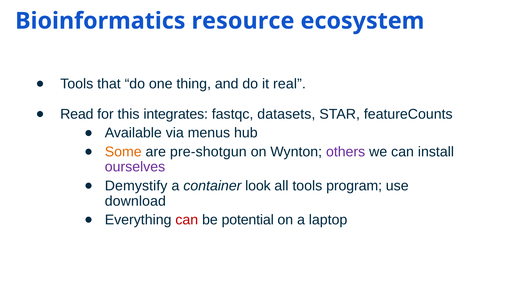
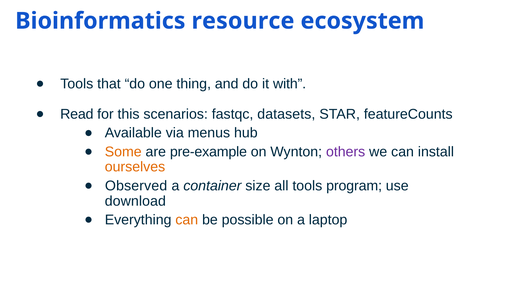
real: real -> with
integrates: integrates -> scenarios
pre-shotgun: pre-shotgun -> pre-example
ourselves colour: purple -> orange
Demystify: Demystify -> Observed
look: look -> size
can at (187, 220) colour: red -> orange
potential: potential -> possible
